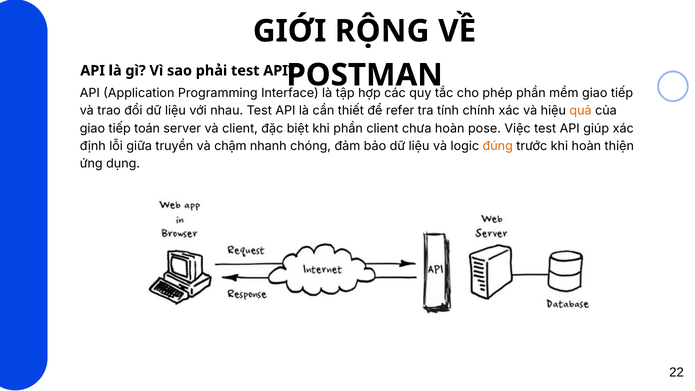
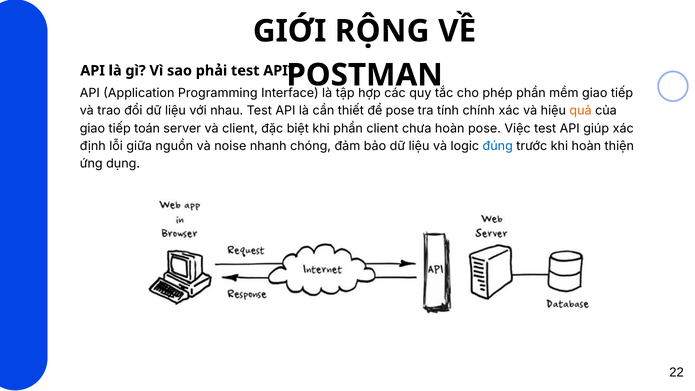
để refer: refer -> pose
truyền: truyền -> nguồn
chậm: chậm -> noise
đúng colour: orange -> blue
